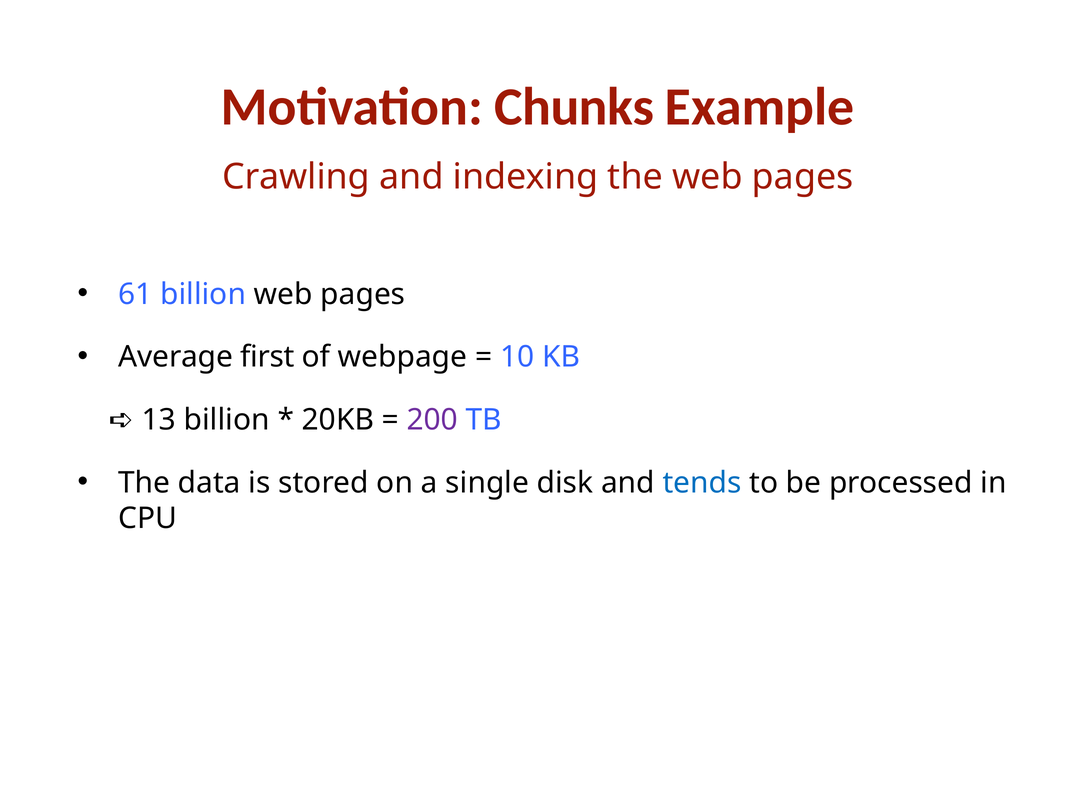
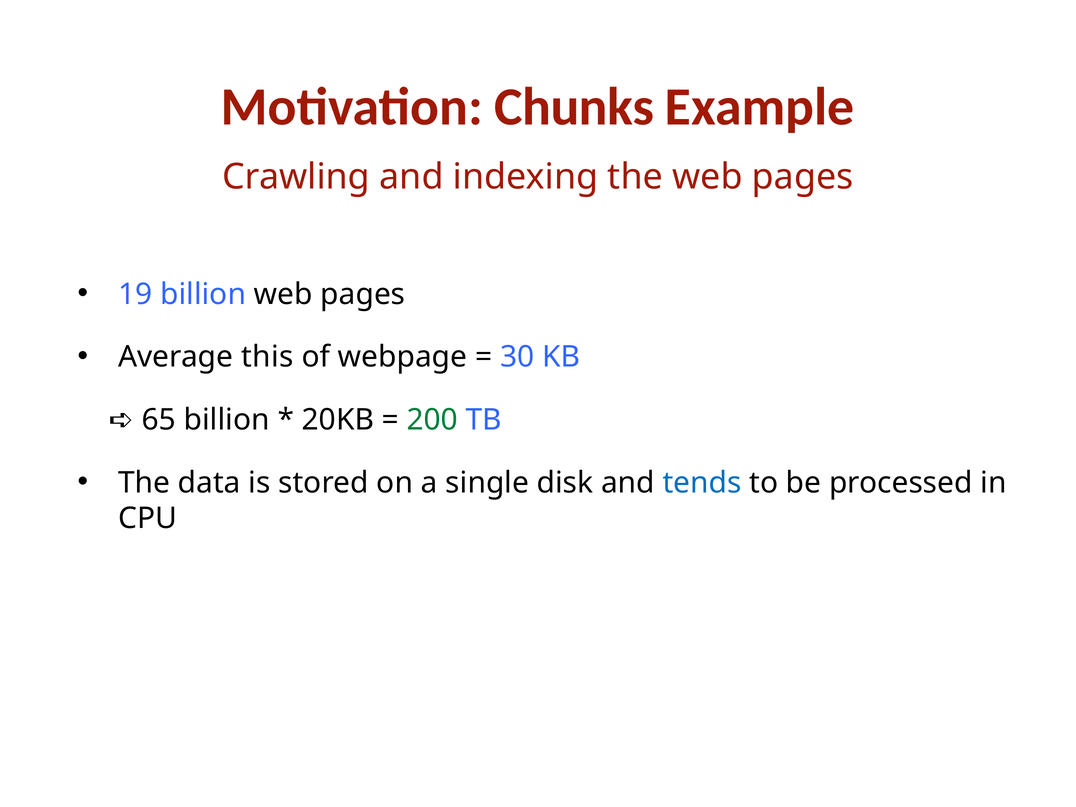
61: 61 -> 19
first: first -> this
10: 10 -> 30
13: 13 -> 65
200 colour: purple -> green
